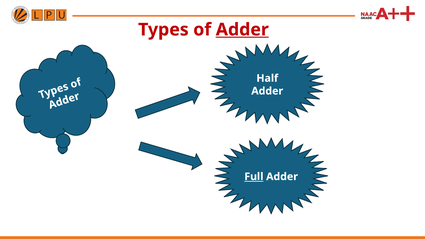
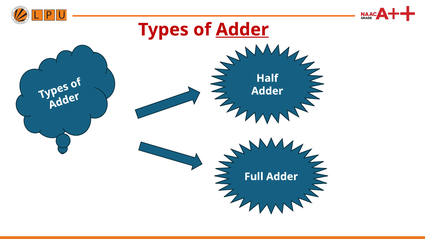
Full underline: present -> none
